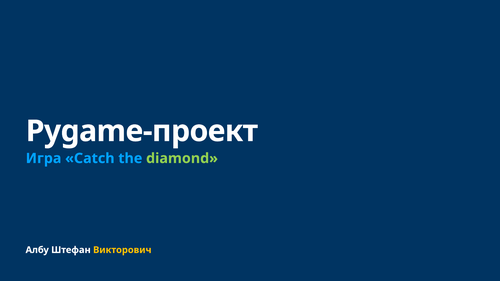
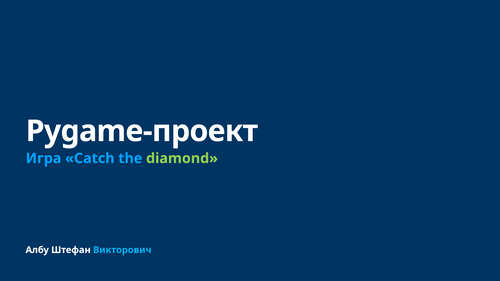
Викторович colour: yellow -> light blue
